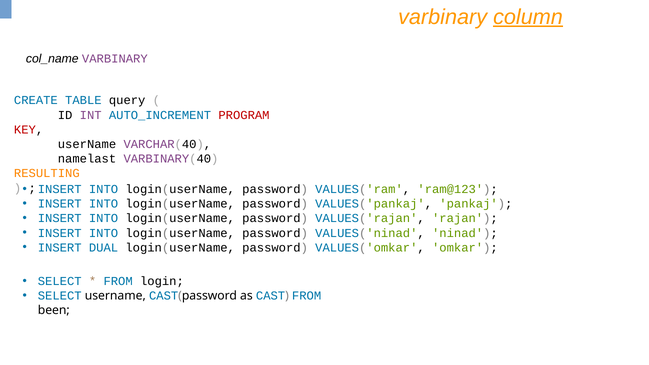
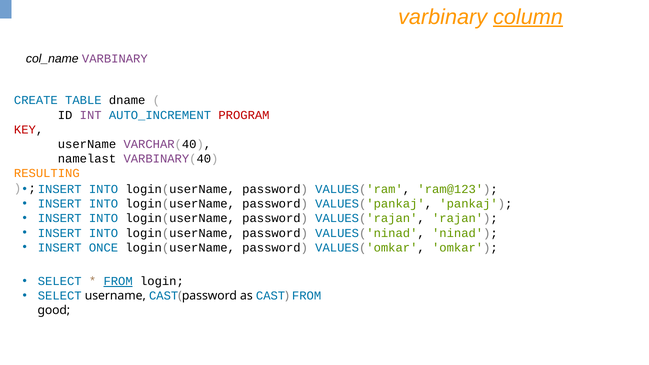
query: query -> dname
DUAL: DUAL -> ONCE
FROM at (118, 281) underline: none -> present
been: been -> good
